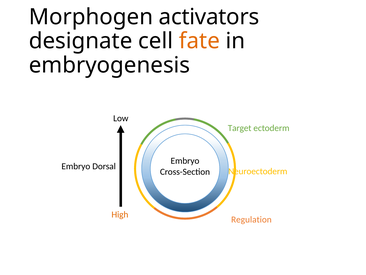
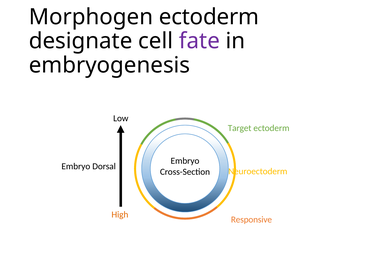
Morphogen activators: activators -> ectoderm
fate colour: orange -> purple
Regulation: Regulation -> Responsive
